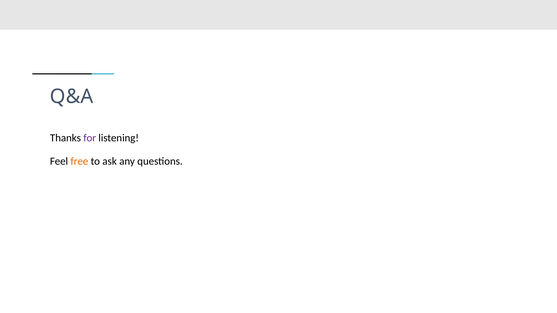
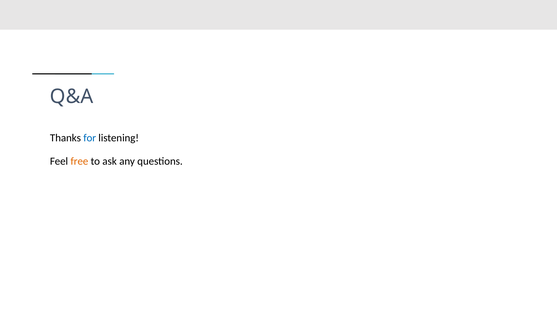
for colour: purple -> blue
